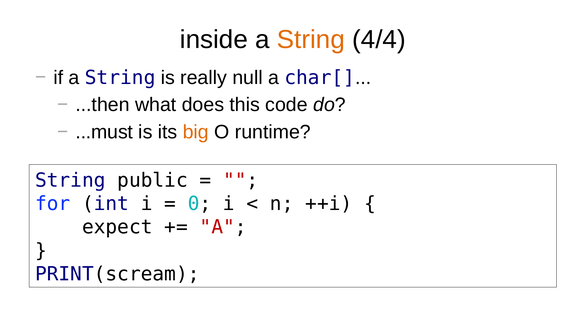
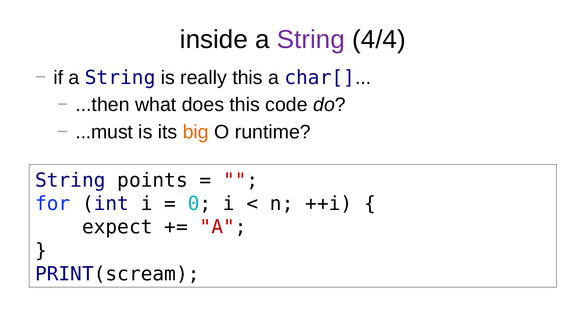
String at (311, 40) colour: orange -> purple
really null: null -> this
public: public -> points
